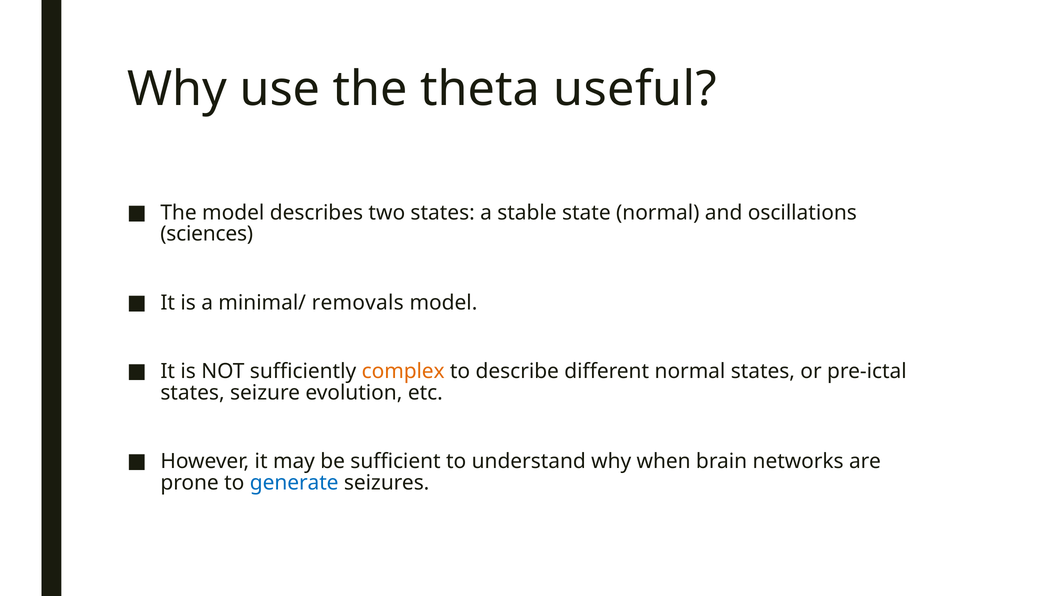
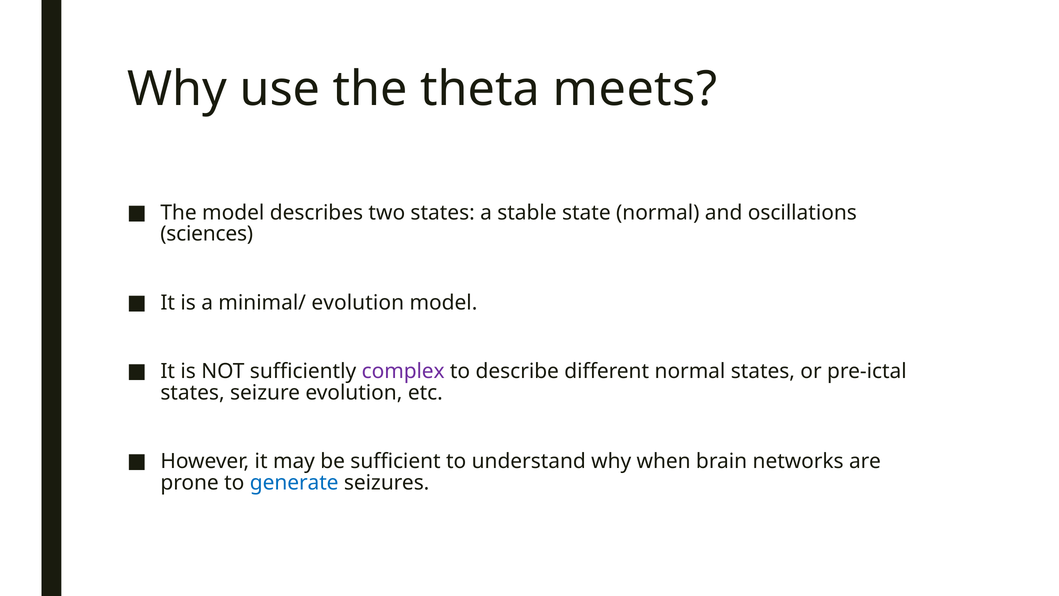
useful: useful -> meets
minimal/ removals: removals -> evolution
complex colour: orange -> purple
